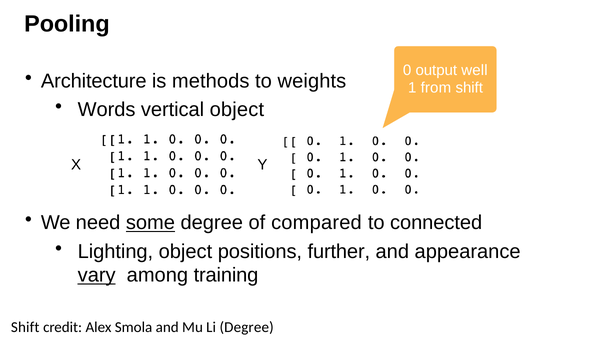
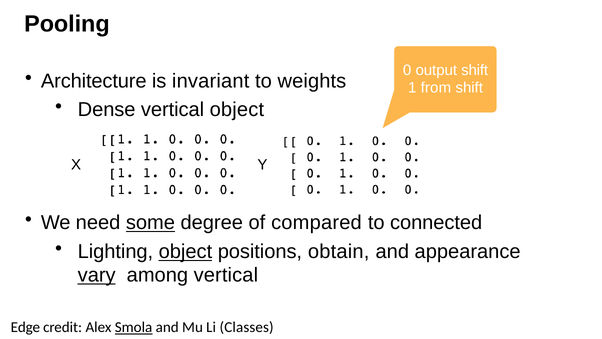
output well: well -> shift
methods: methods -> invariant
Words: Words -> Dense
object at (185, 252) underline: none -> present
further: further -> obtain
among training: training -> vertical
Shift at (25, 327): Shift -> Edge
Smola underline: none -> present
Li Degree: Degree -> Classes
